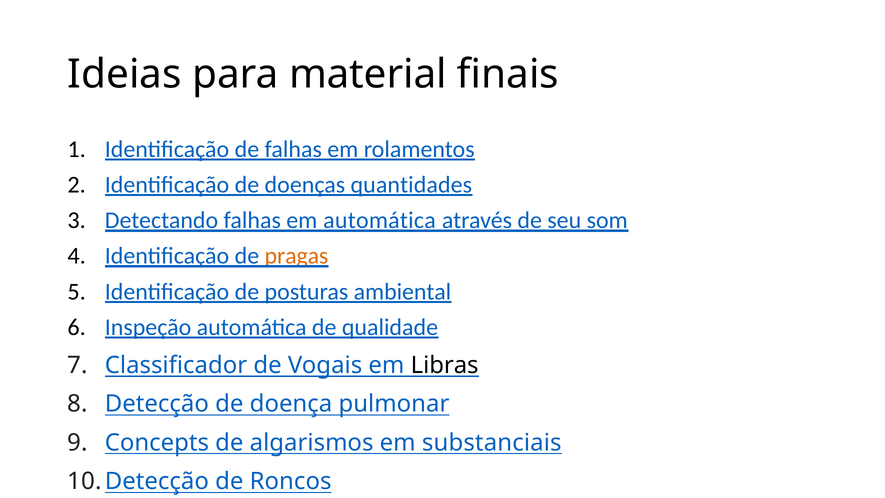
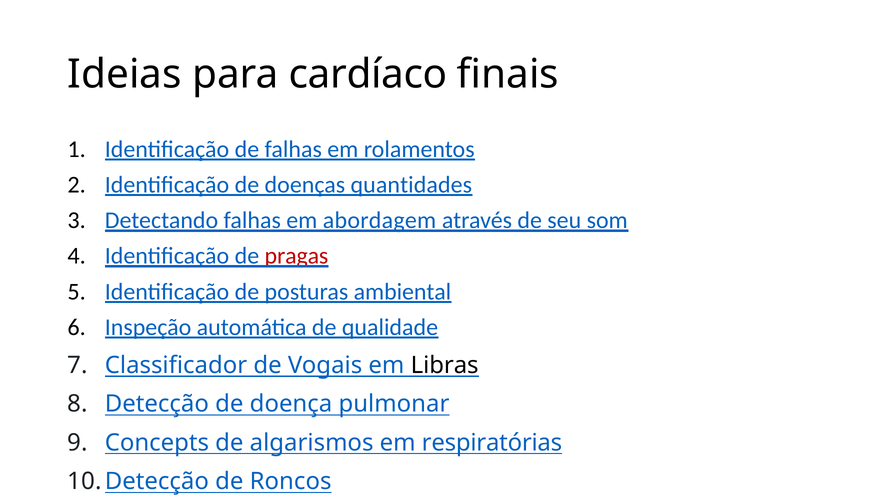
material: material -> cardíaco
em automática: automática -> abordagem
pragas colour: orange -> red
substanciais: substanciais -> respiratórias
